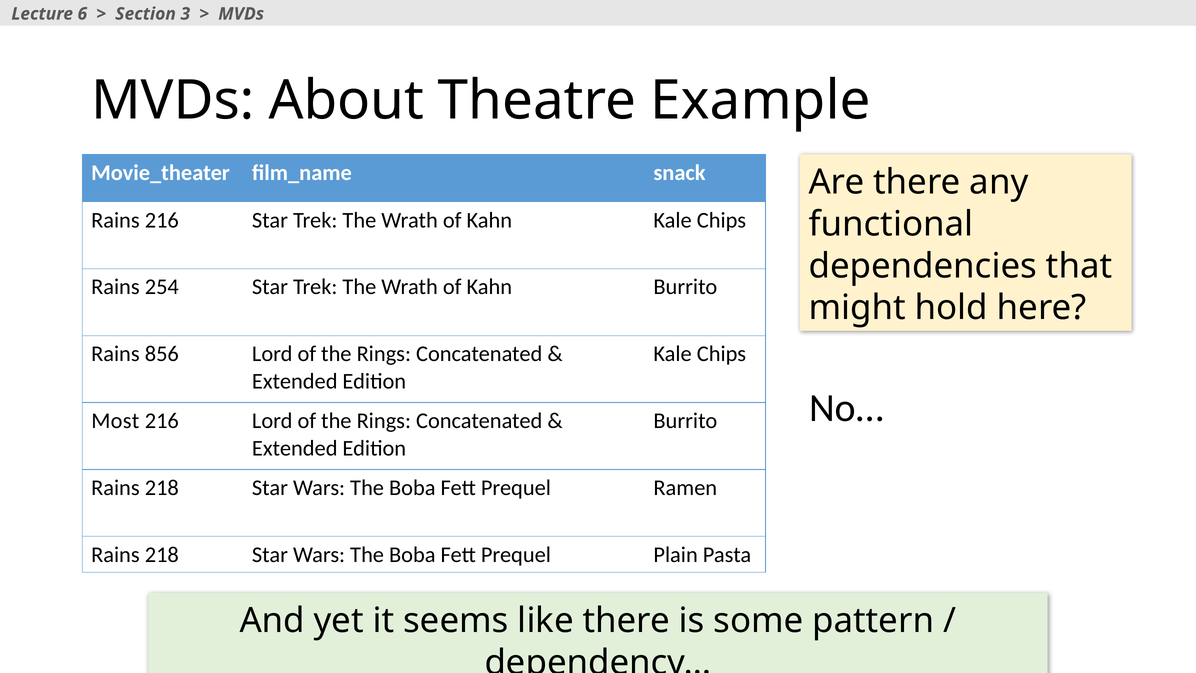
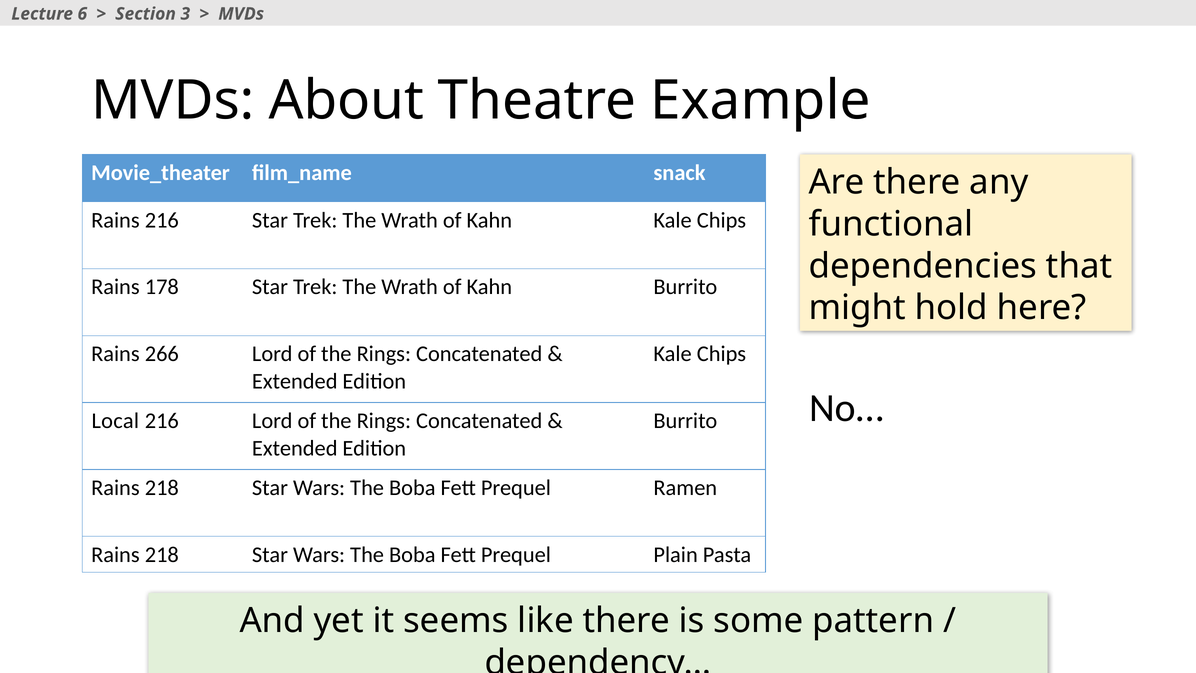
254: 254 -> 178
856: 856 -> 266
Most: Most -> Local
